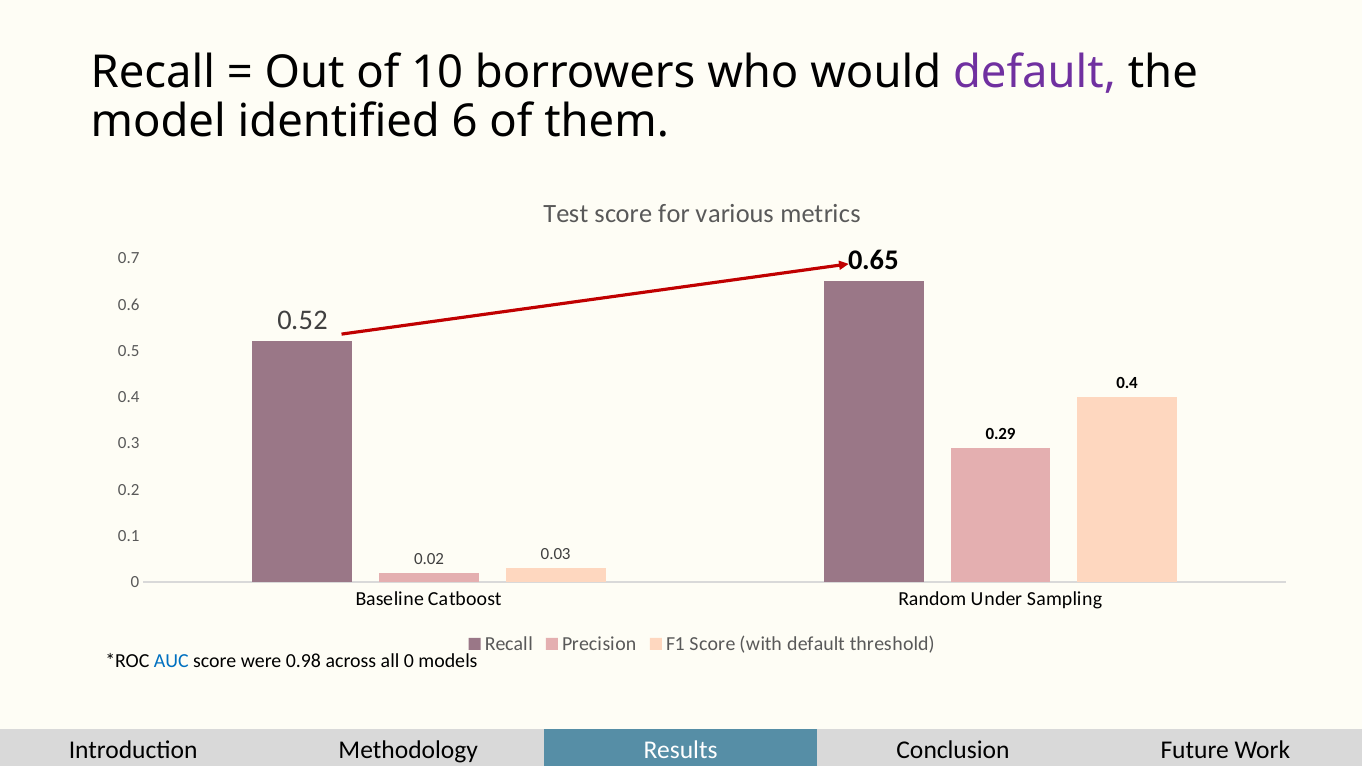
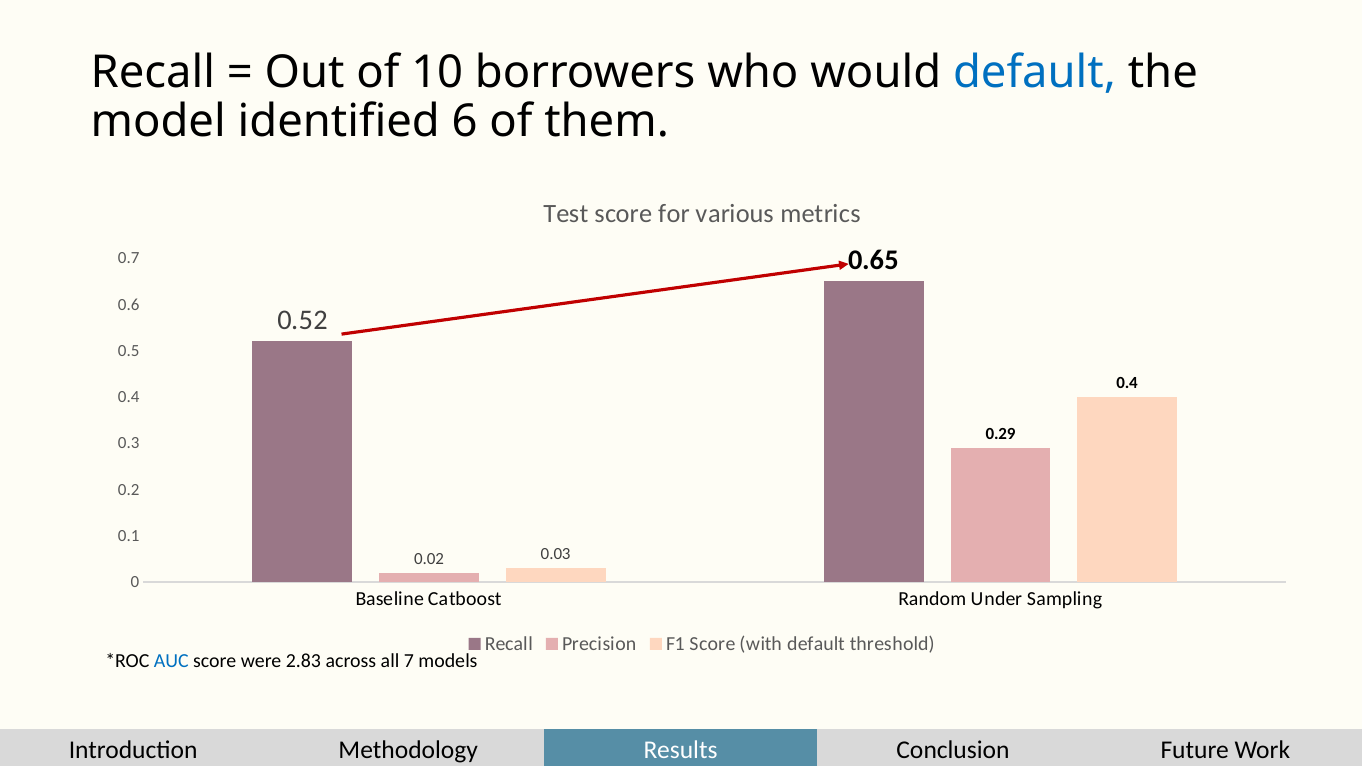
default at (1035, 72) colour: purple -> blue
0.98: 0.98 -> 2.83
all 0: 0 -> 7
